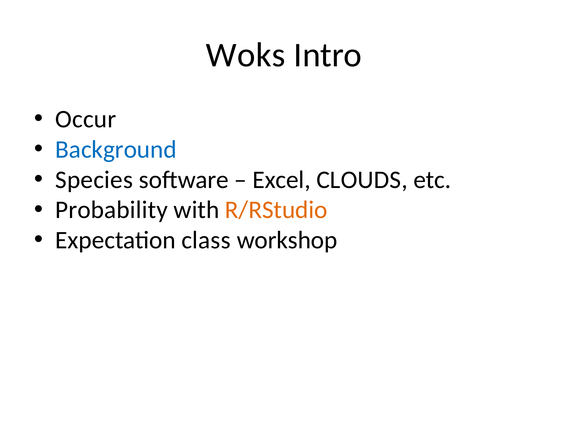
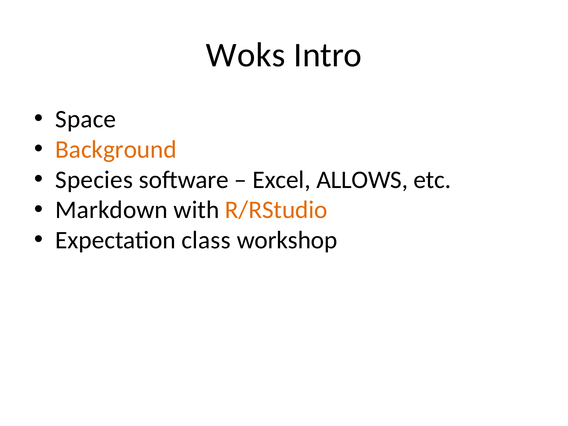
Occur: Occur -> Space
Background colour: blue -> orange
CLOUDS: CLOUDS -> ALLOWS
Probability: Probability -> Markdown
